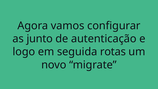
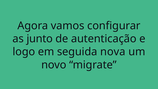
rotas: rotas -> nova
